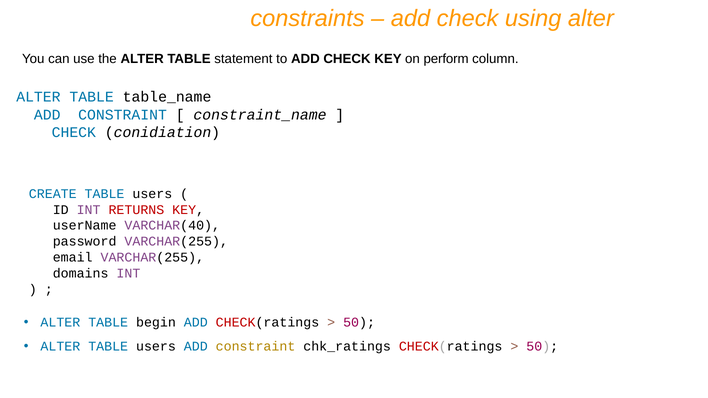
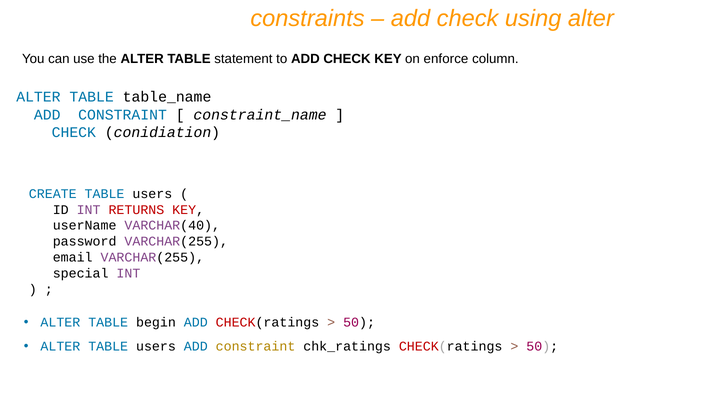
perform: perform -> enforce
domains: domains -> special
